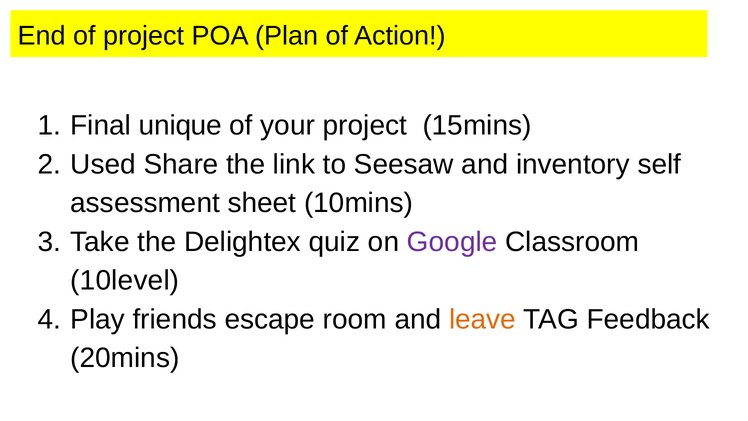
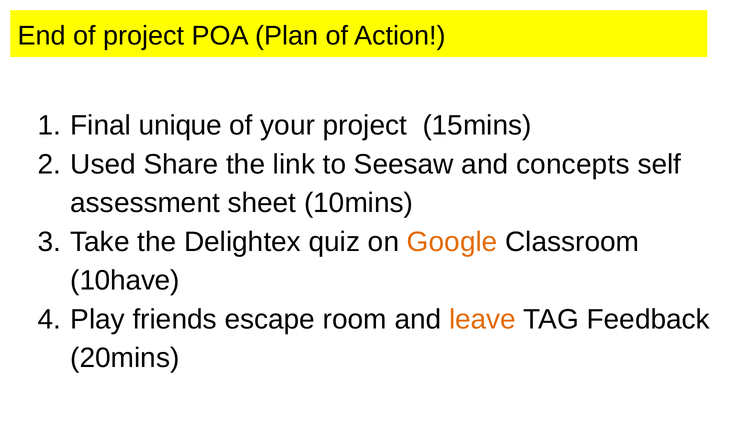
inventory: inventory -> concepts
Google colour: purple -> orange
10level: 10level -> 10have
